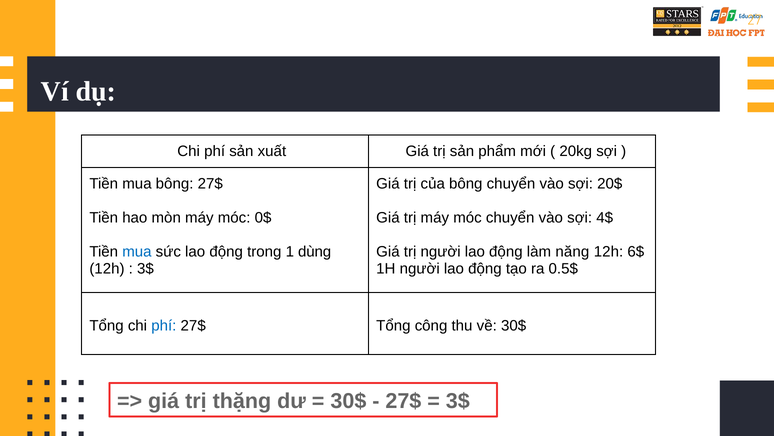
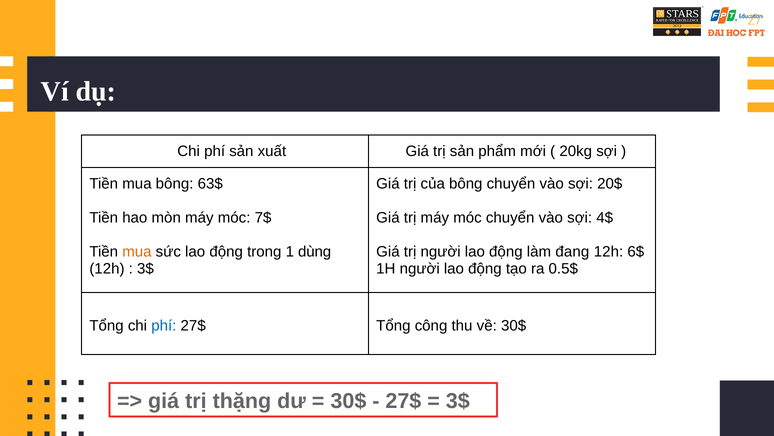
bông 27$: 27$ -> 63$
0$: 0$ -> 7$
mua at (137, 251) colour: blue -> orange
năng: năng -> đang
